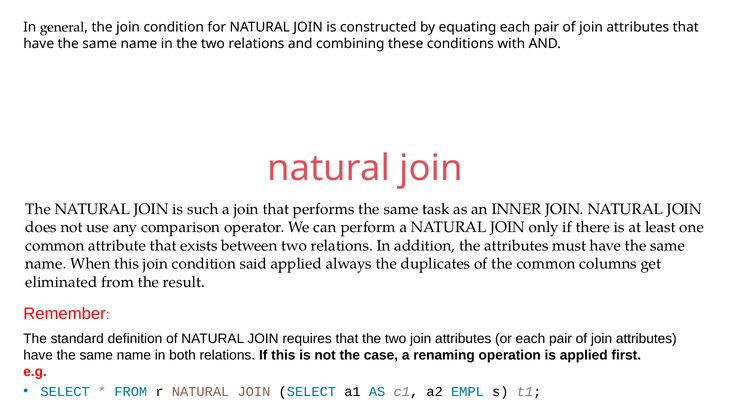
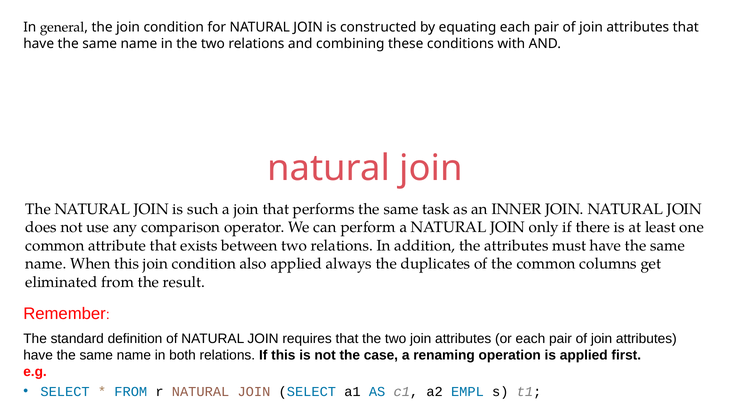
said: said -> also
